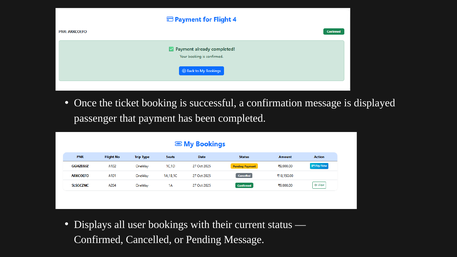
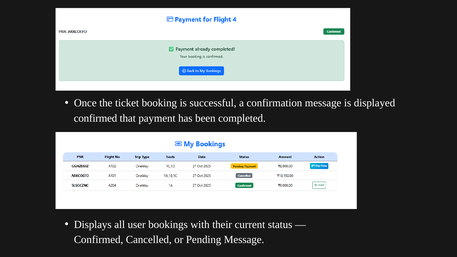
passenger at (95, 118): passenger -> confirmed
